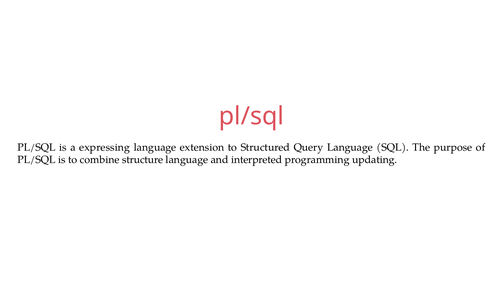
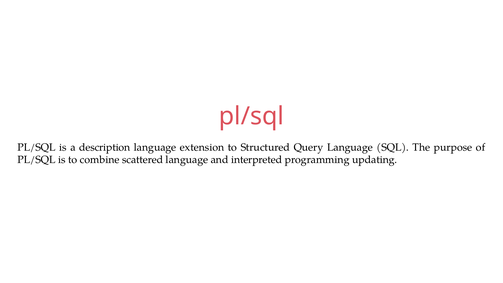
expressing: expressing -> description
structure: structure -> scattered
